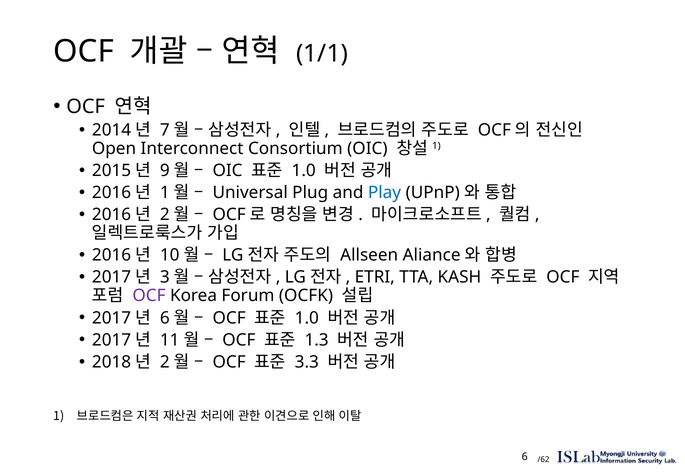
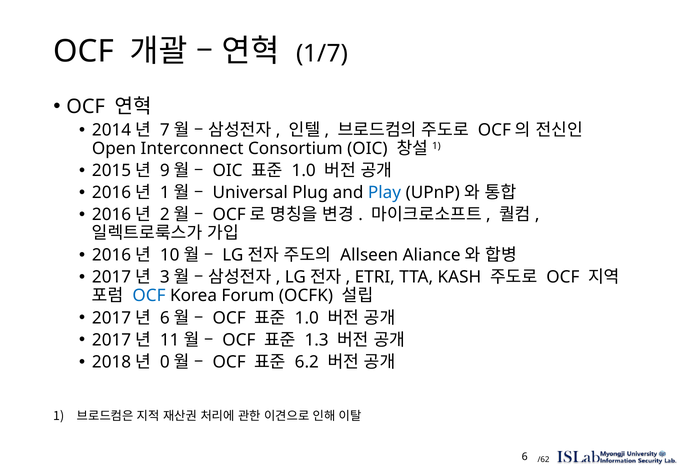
1/1: 1/1 -> 1/7
OCF at (149, 296) colour: purple -> blue
2 at (165, 362): 2 -> 0
3.3: 3.3 -> 6.2
